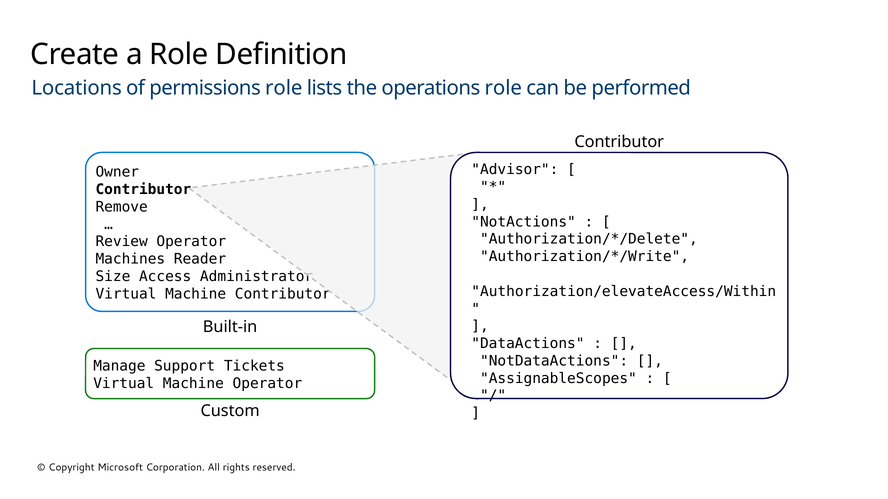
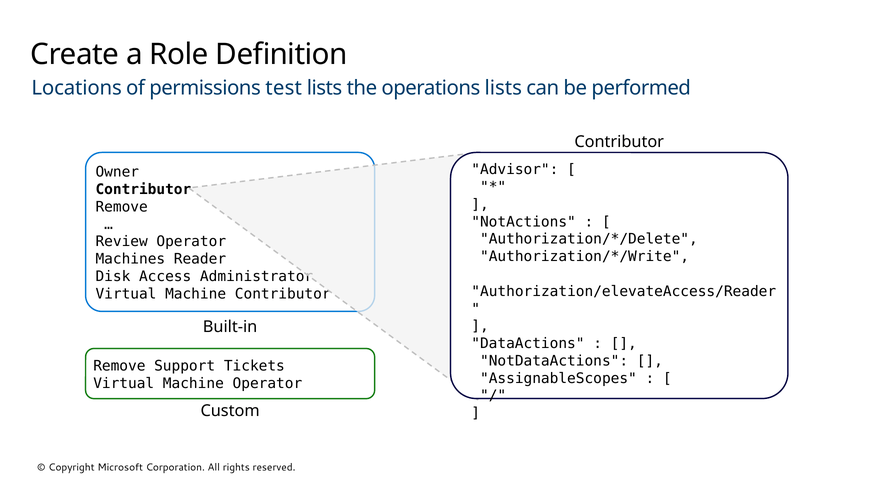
permissions role: role -> test
operations role: role -> lists
Size: Size -> Disk
Authorization/elevateAccess/Within: Authorization/elevateAccess/Within -> Authorization/elevateAccess/Reader
Manage at (119, 366): Manage -> Remove
